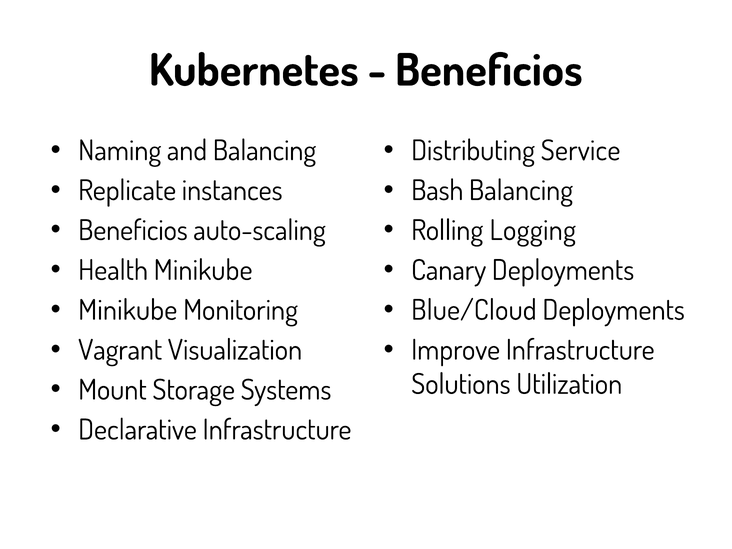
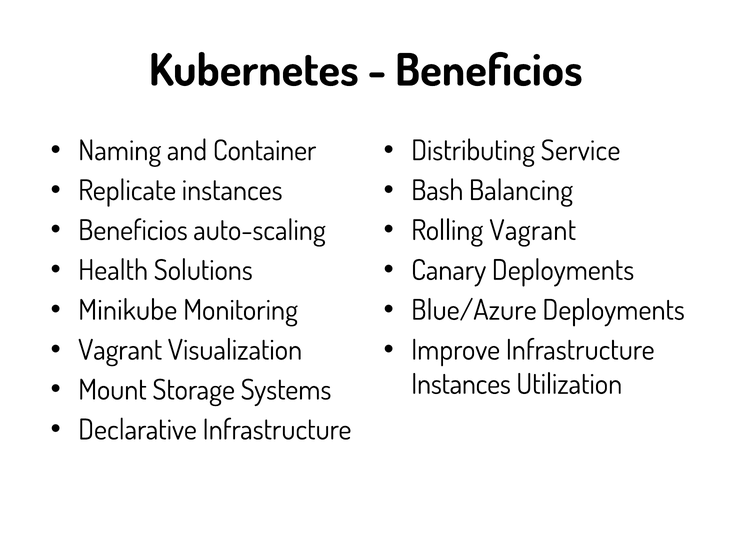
and Balancing: Balancing -> Container
Rolling Logging: Logging -> Vagrant
Health Minikube: Minikube -> Solutions
Blue/Cloud: Blue/Cloud -> Blue/Azure
Solutions at (461, 384): Solutions -> Instances
